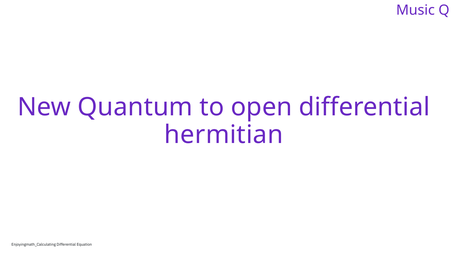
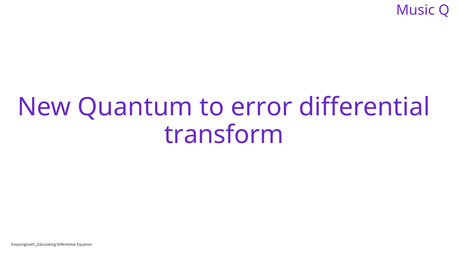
open: open -> error
hermitian: hermitian -> transform
